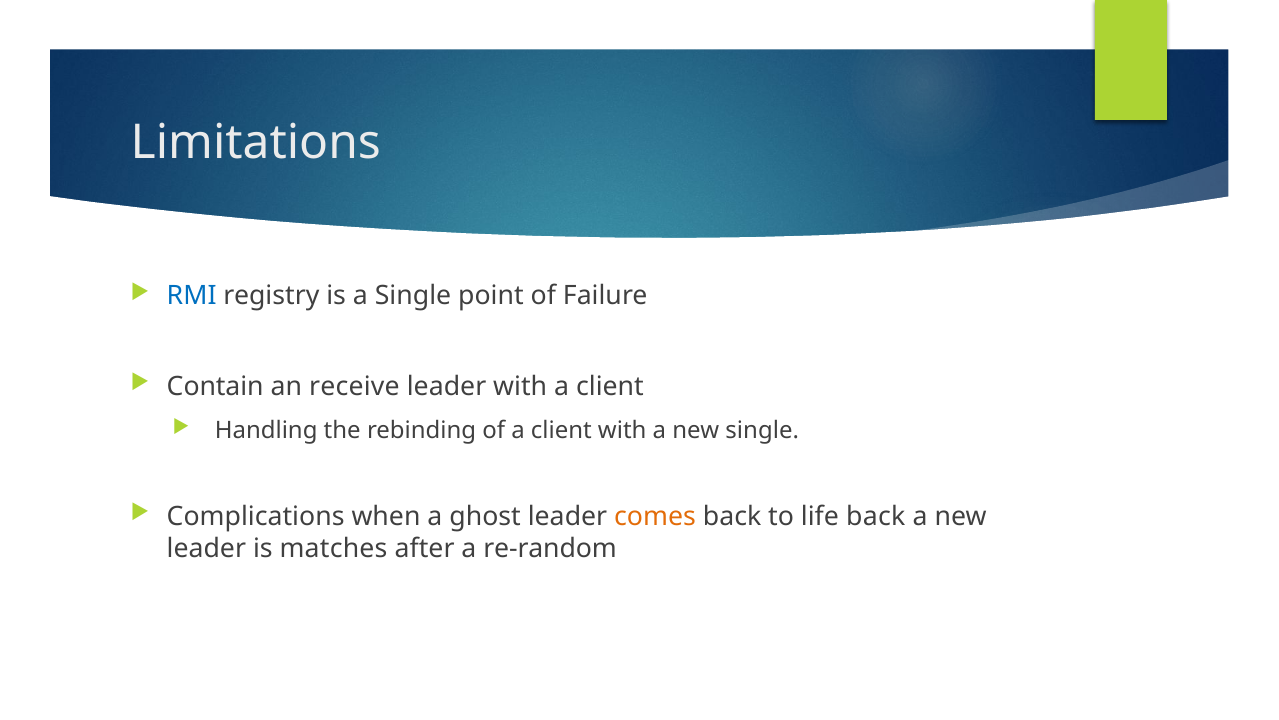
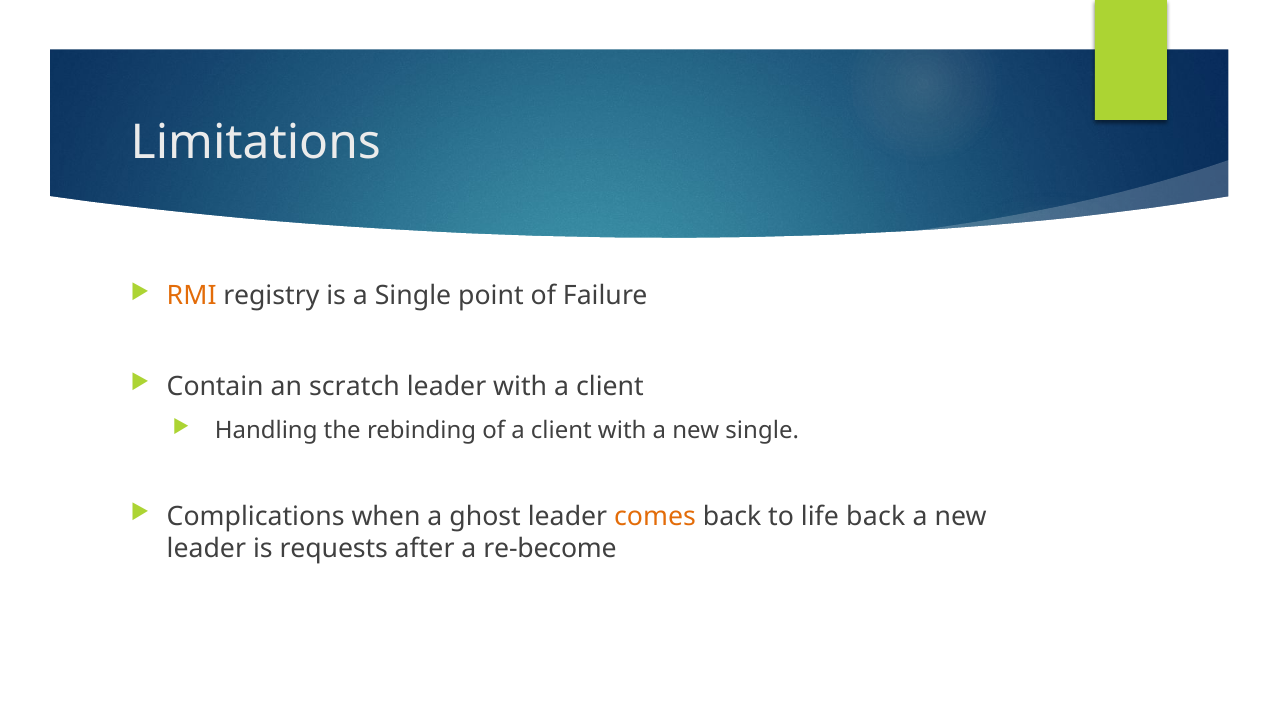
RMI colour: blue -> orange
receive: receive -> scratch
matches: matches -> requests
re-random: re-random -> re-become
